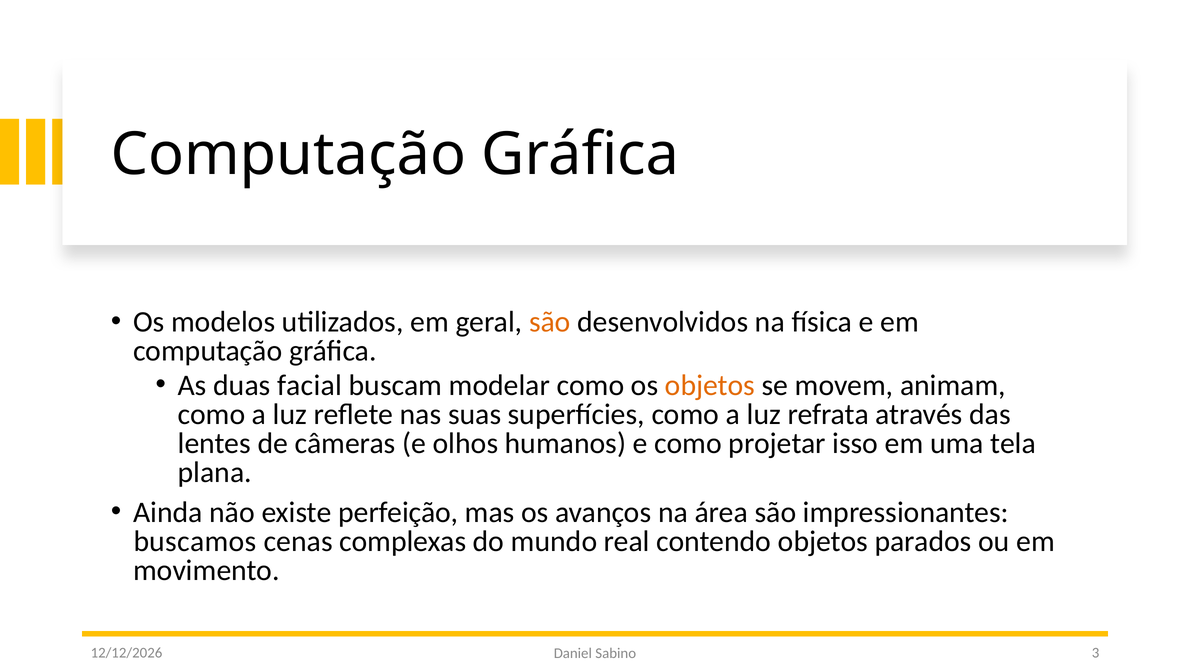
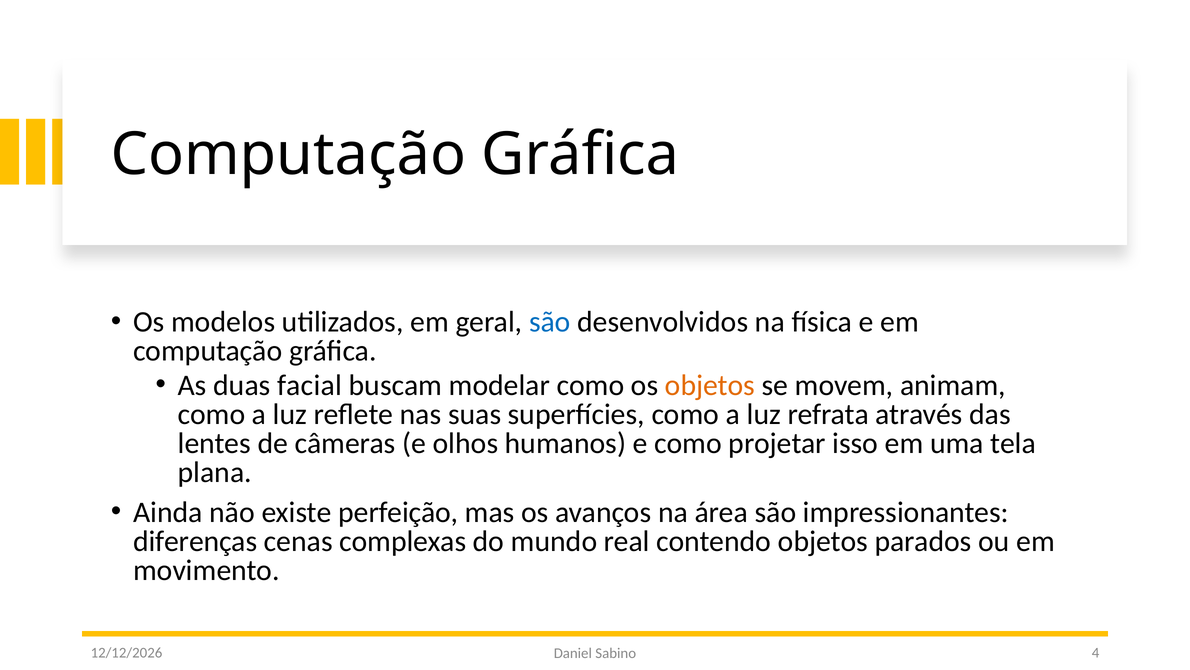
são at (550, 322) colour: orange -> blue
buscamos: buscamos -> diferenças
3: 3 -> 4
